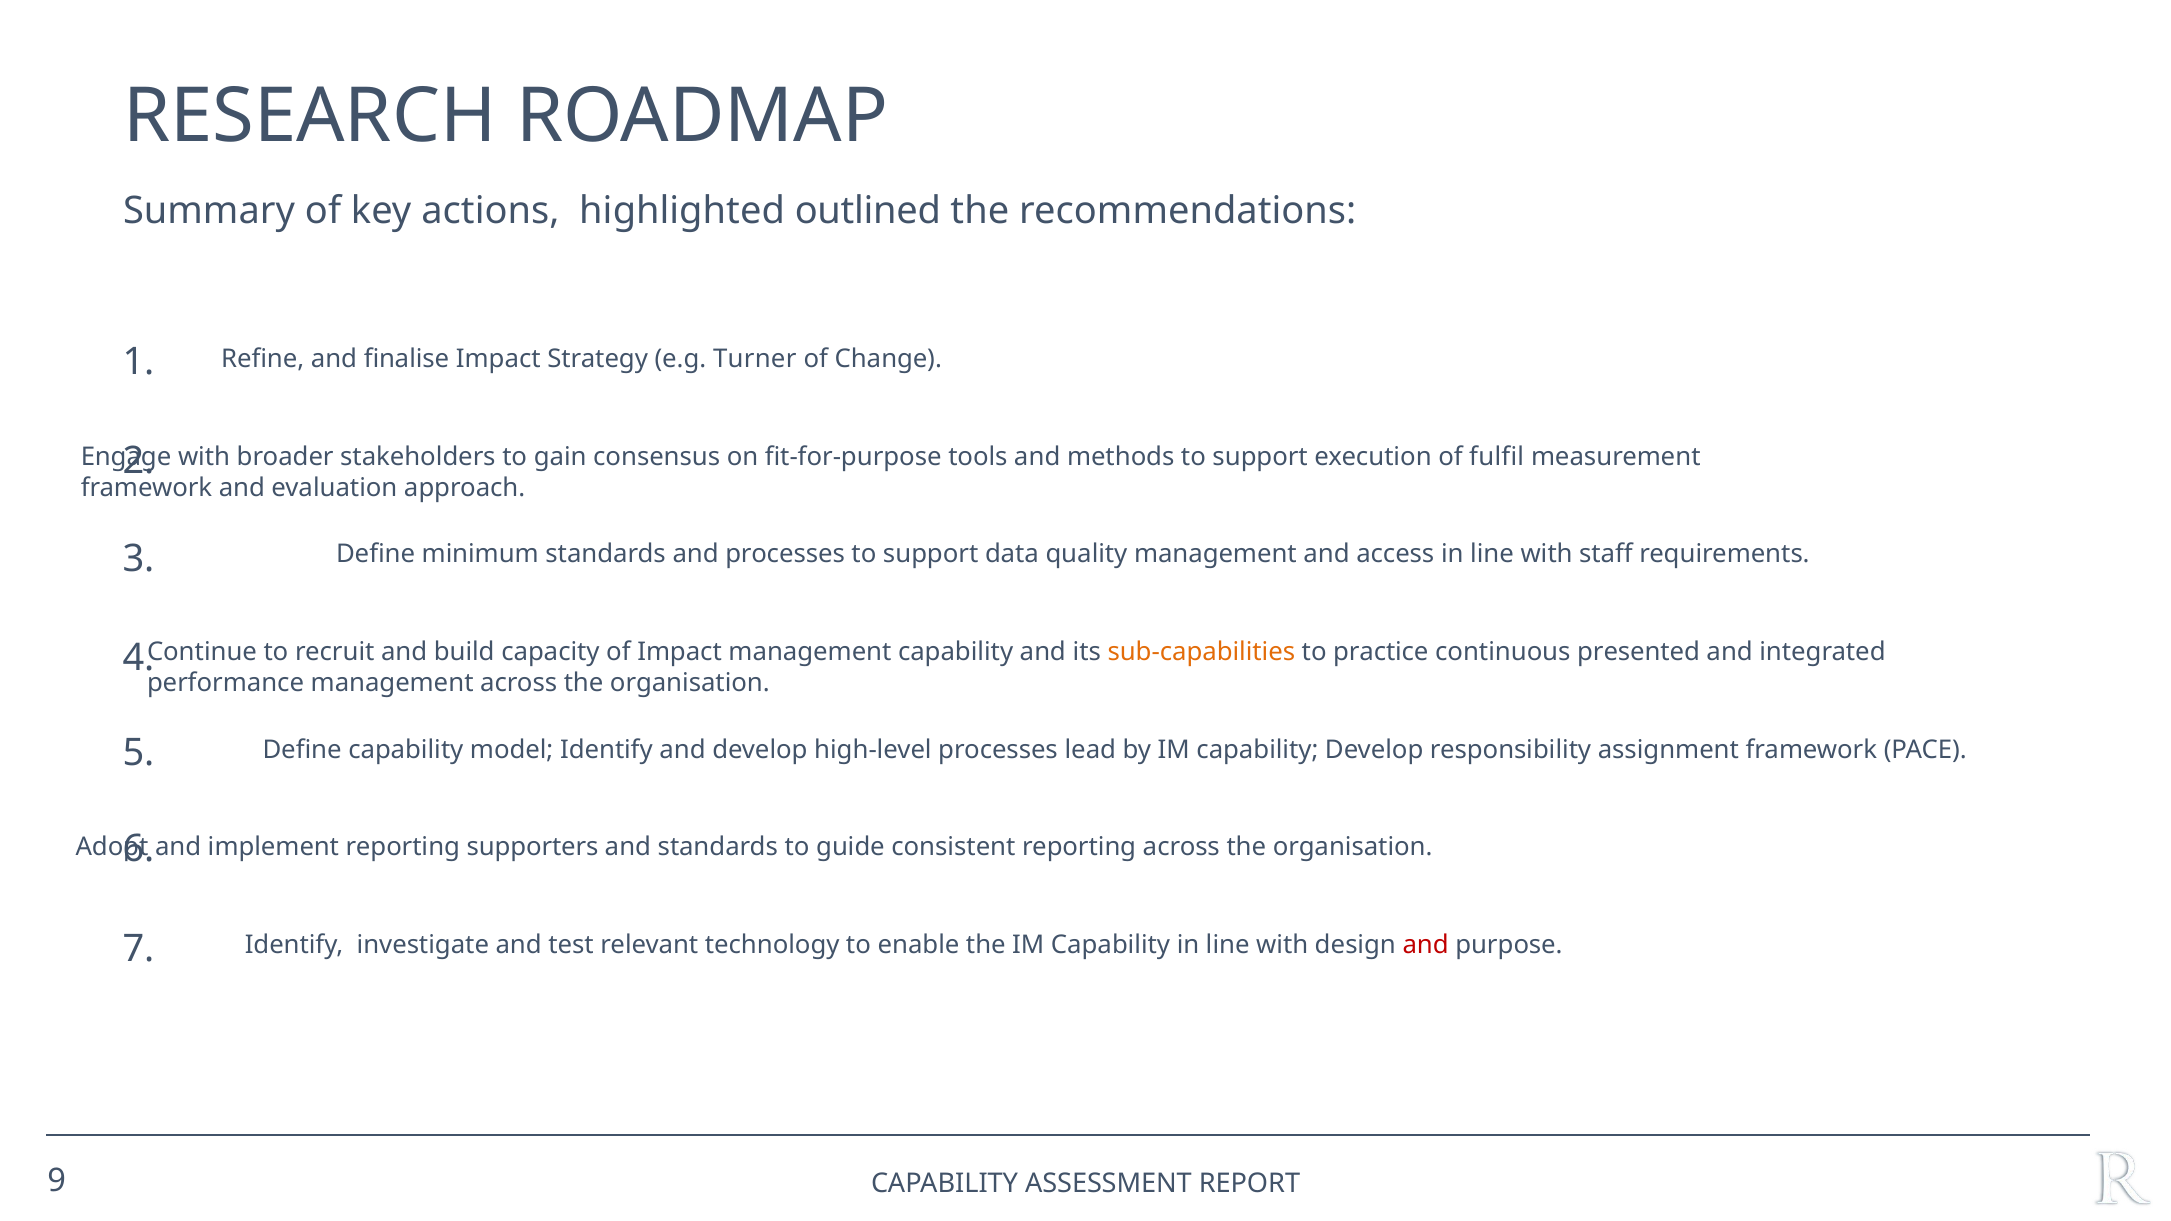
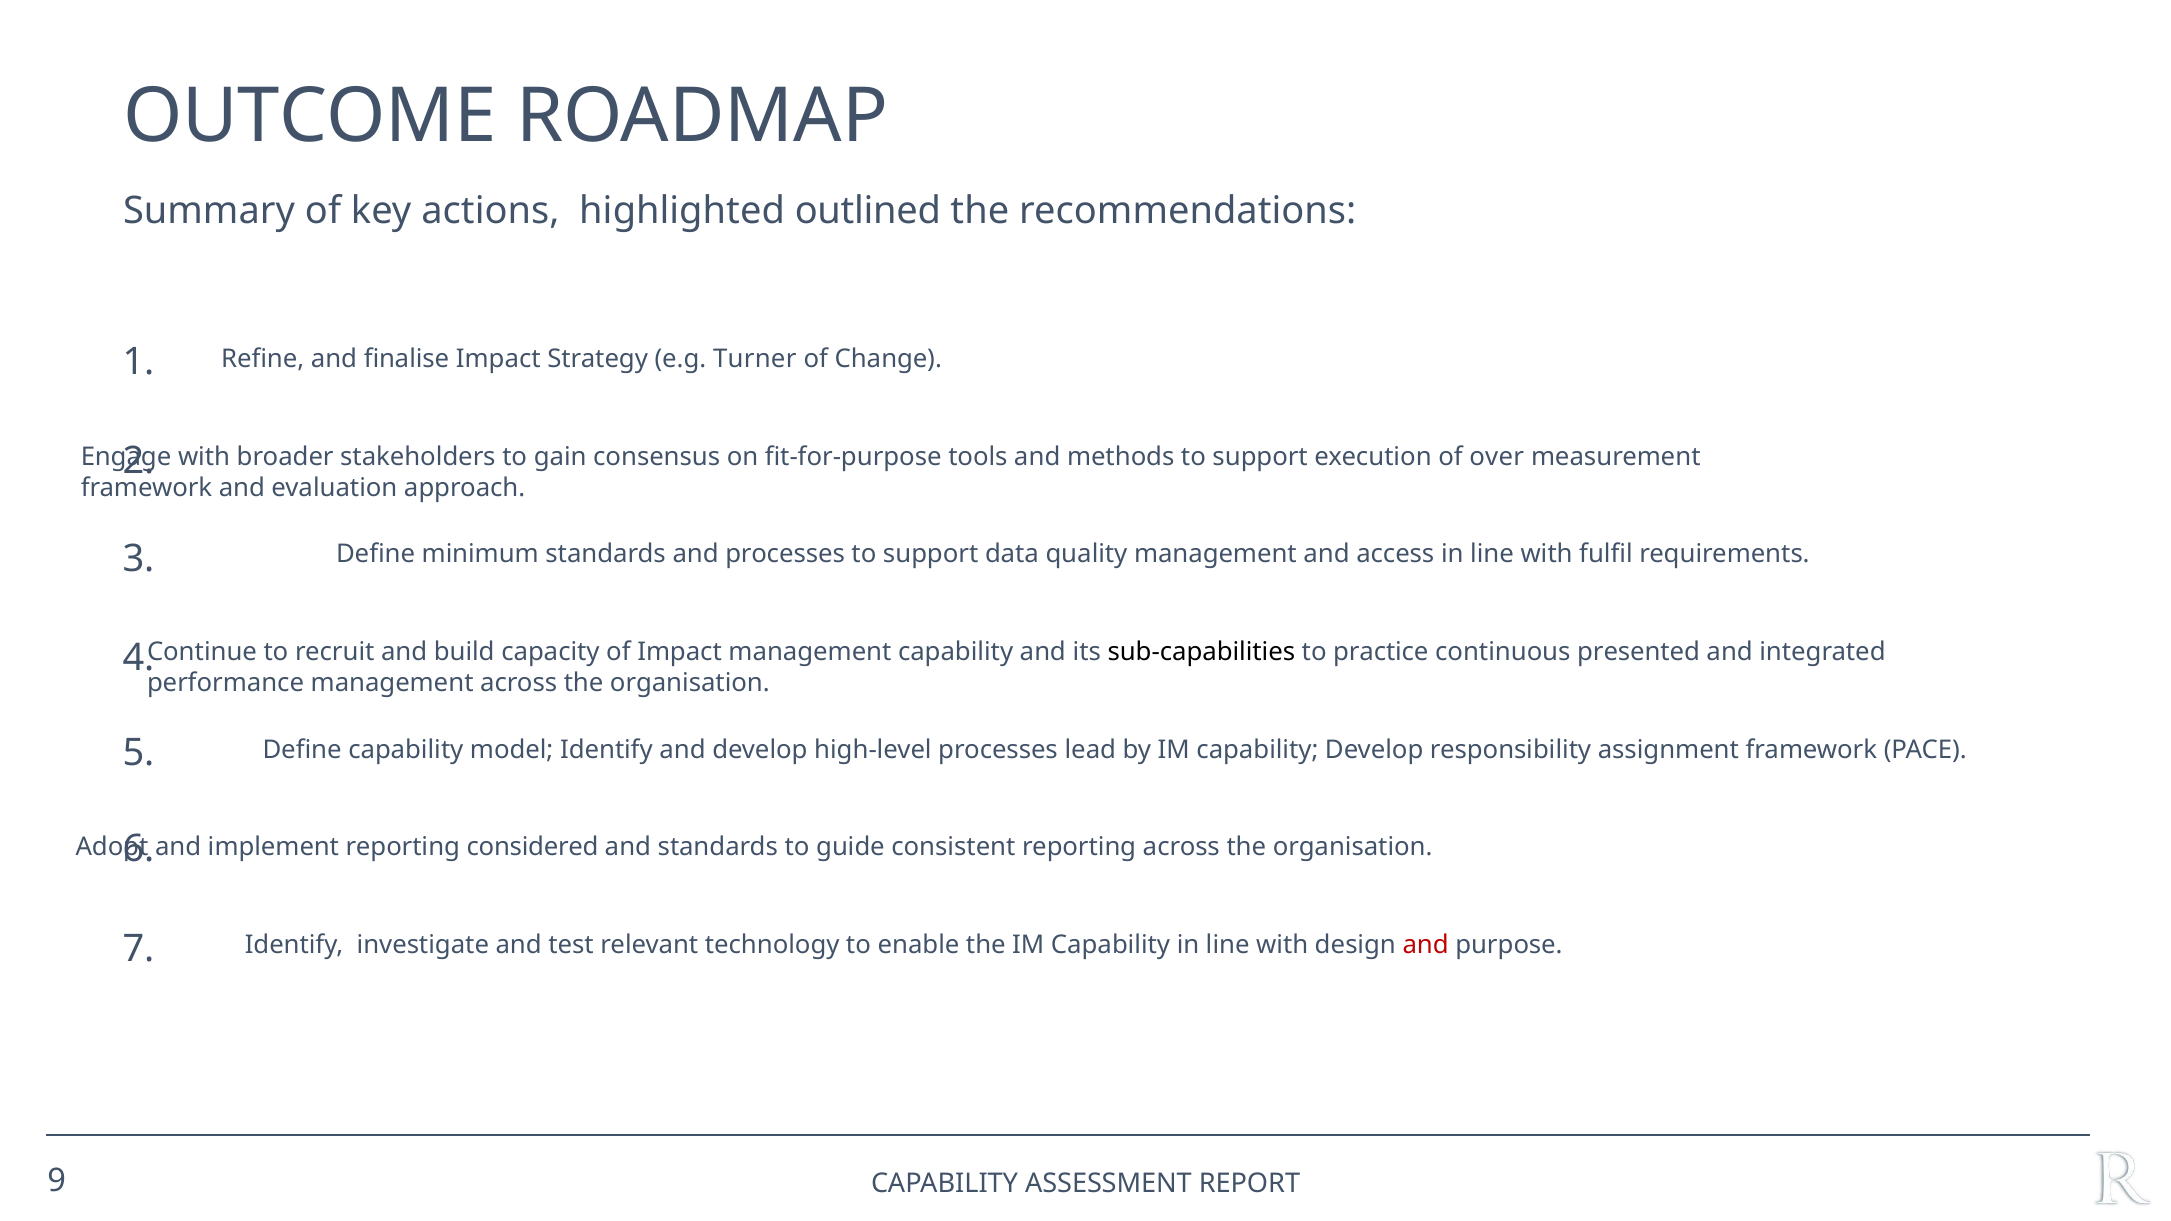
RESEARCH: RESEARCH -> OUTCOME
fulfil: fulfil -> over
staff: staff -> fulfil
sub-capabilities colour: orange -> black
supporters: supporters -> considered
